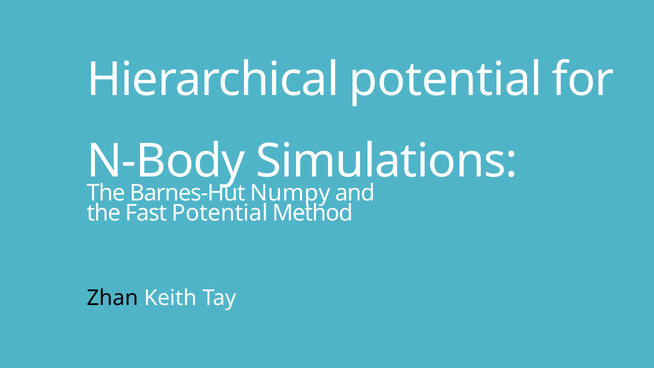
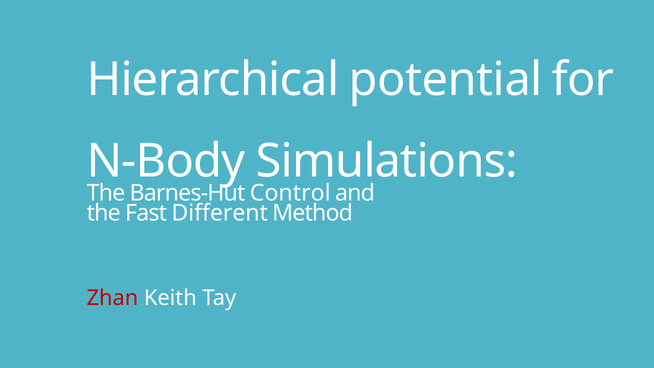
Numpy: Numpy -> Control
Fast Potential: Potential -> Different
Zhan colour: black -> red
